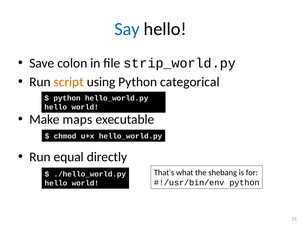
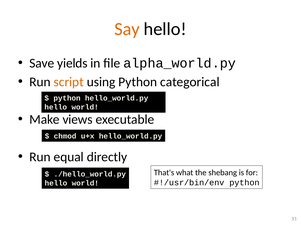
Say colour: blue -> orange
colon: colon -> yields
strip_world.py: strip_world.py -> alpha_world.py
maps: maps -> views
